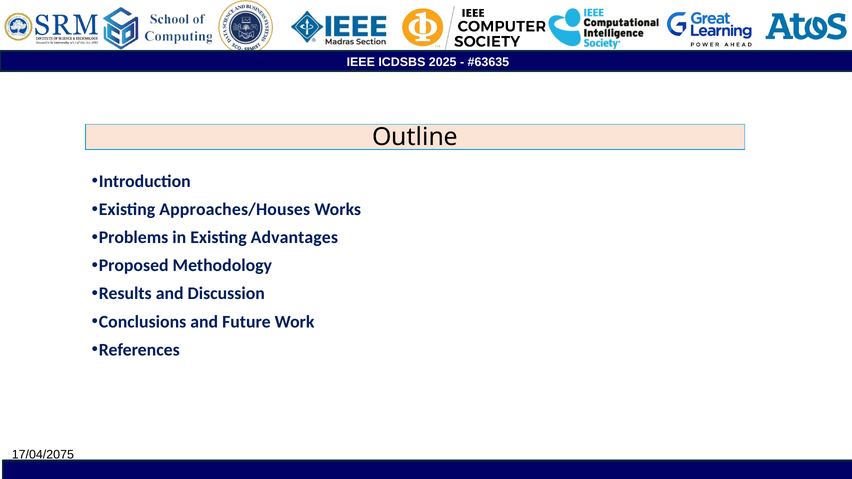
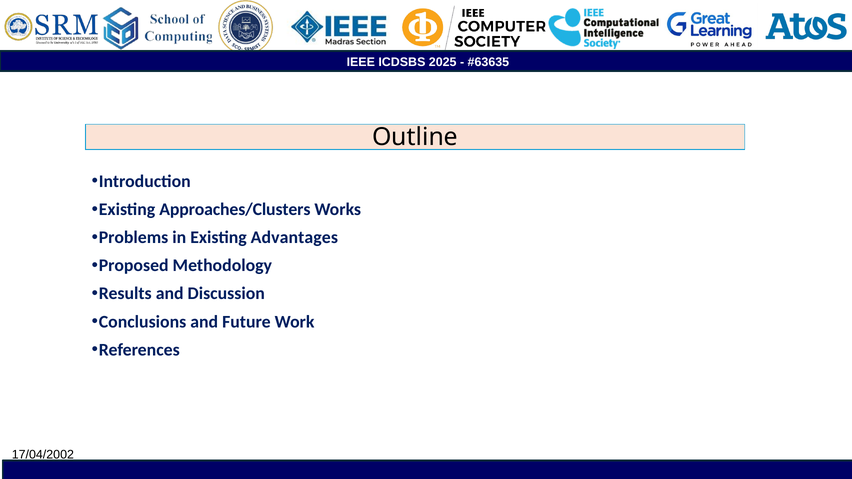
Approaches/Houses: Approaches/Houses -> Approaches/Clusters
17/04/2075: 17/04/2075 -> 17/04/2002
